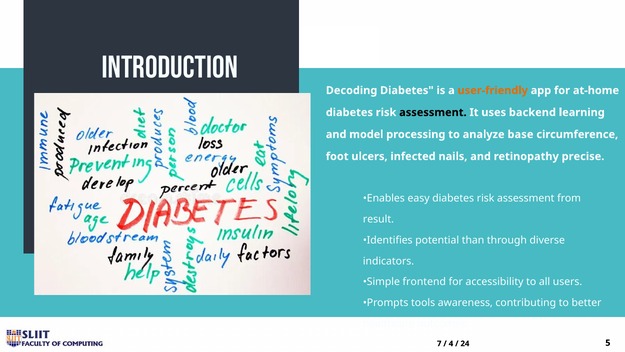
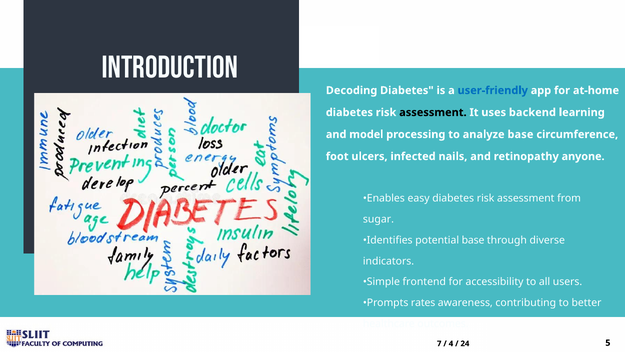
user-friendly colour: orange -> blue
precise: precise -> anyone
result: result -> sugar
potential than: than -> base
tools: tools -> rates
